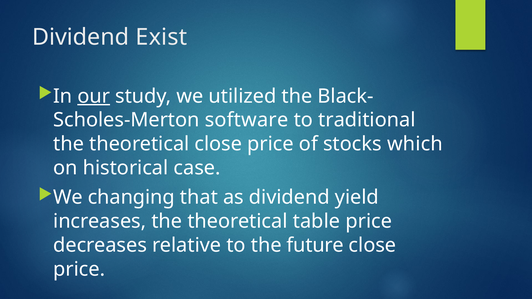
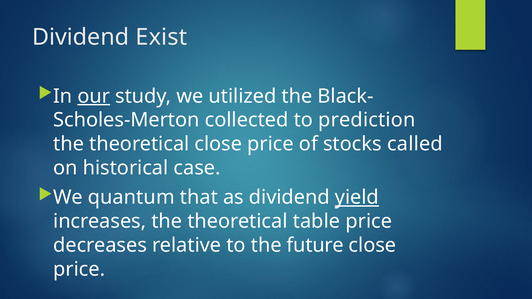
software: software -> collected
traditional: traditional -> prediction
which: which -> called
changing: changing -> quantum
yield underline: none -> present
